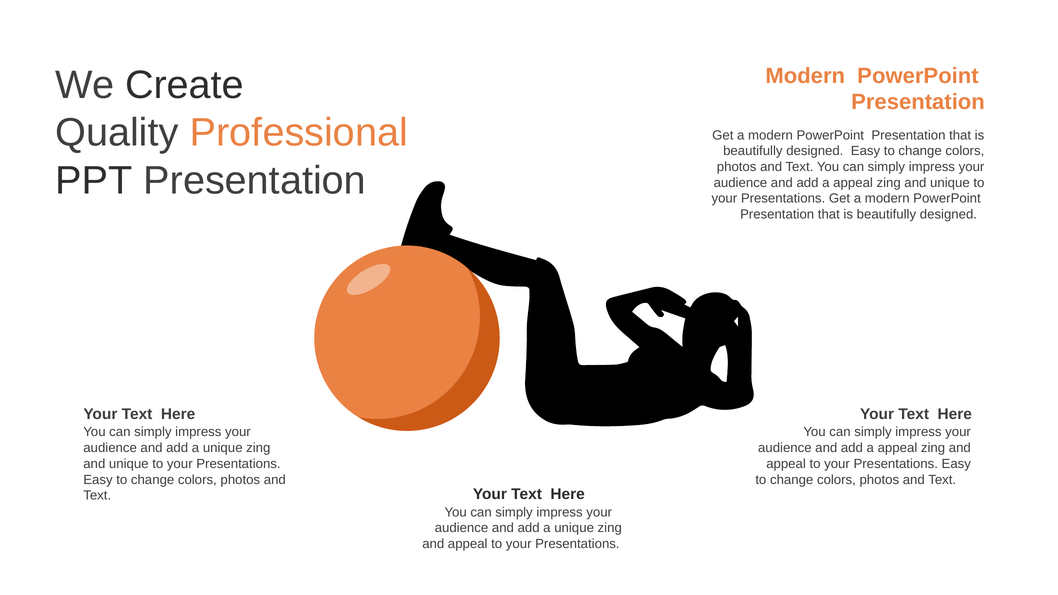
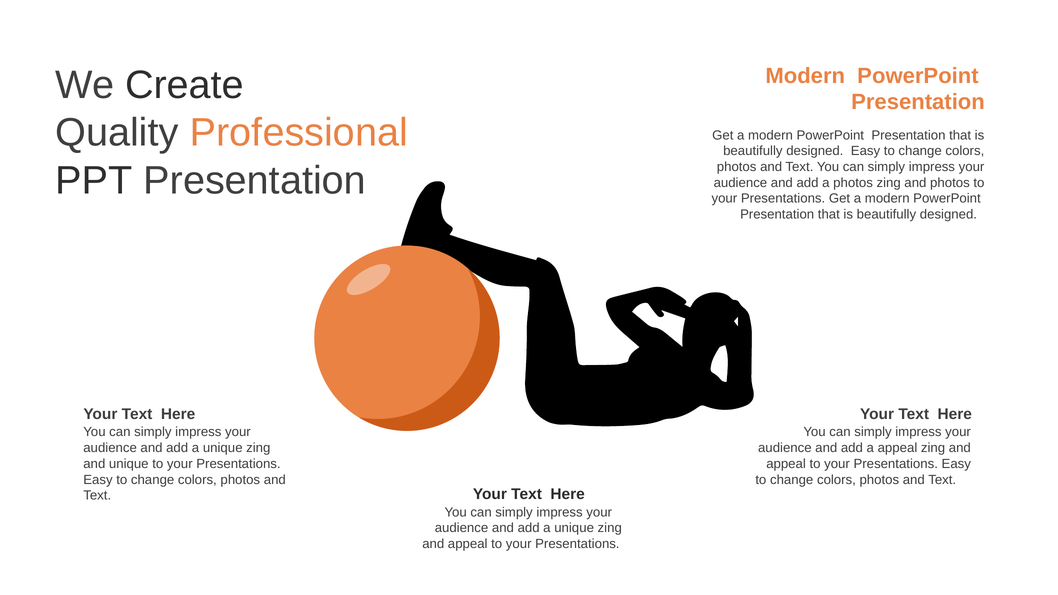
appeal at (853, 183): appeal -> photos
unique at (950, 183): unique -> photos
